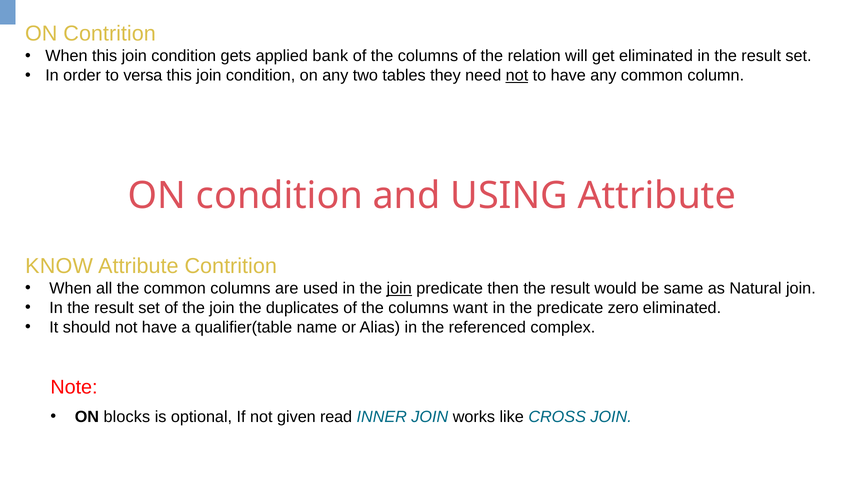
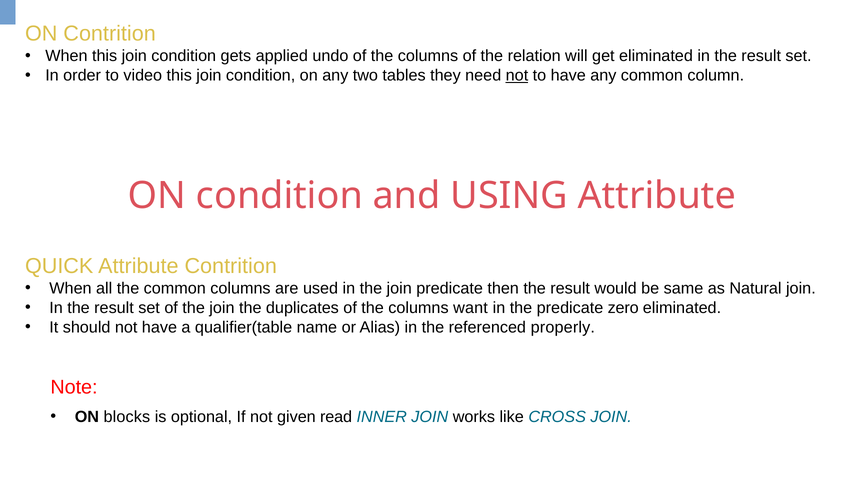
bank: bank -> undo
versa: versa -> video
KNOW: KNOW -> QUICK
join at (399, 288) underline: present -> none
complex: complex -> properly
